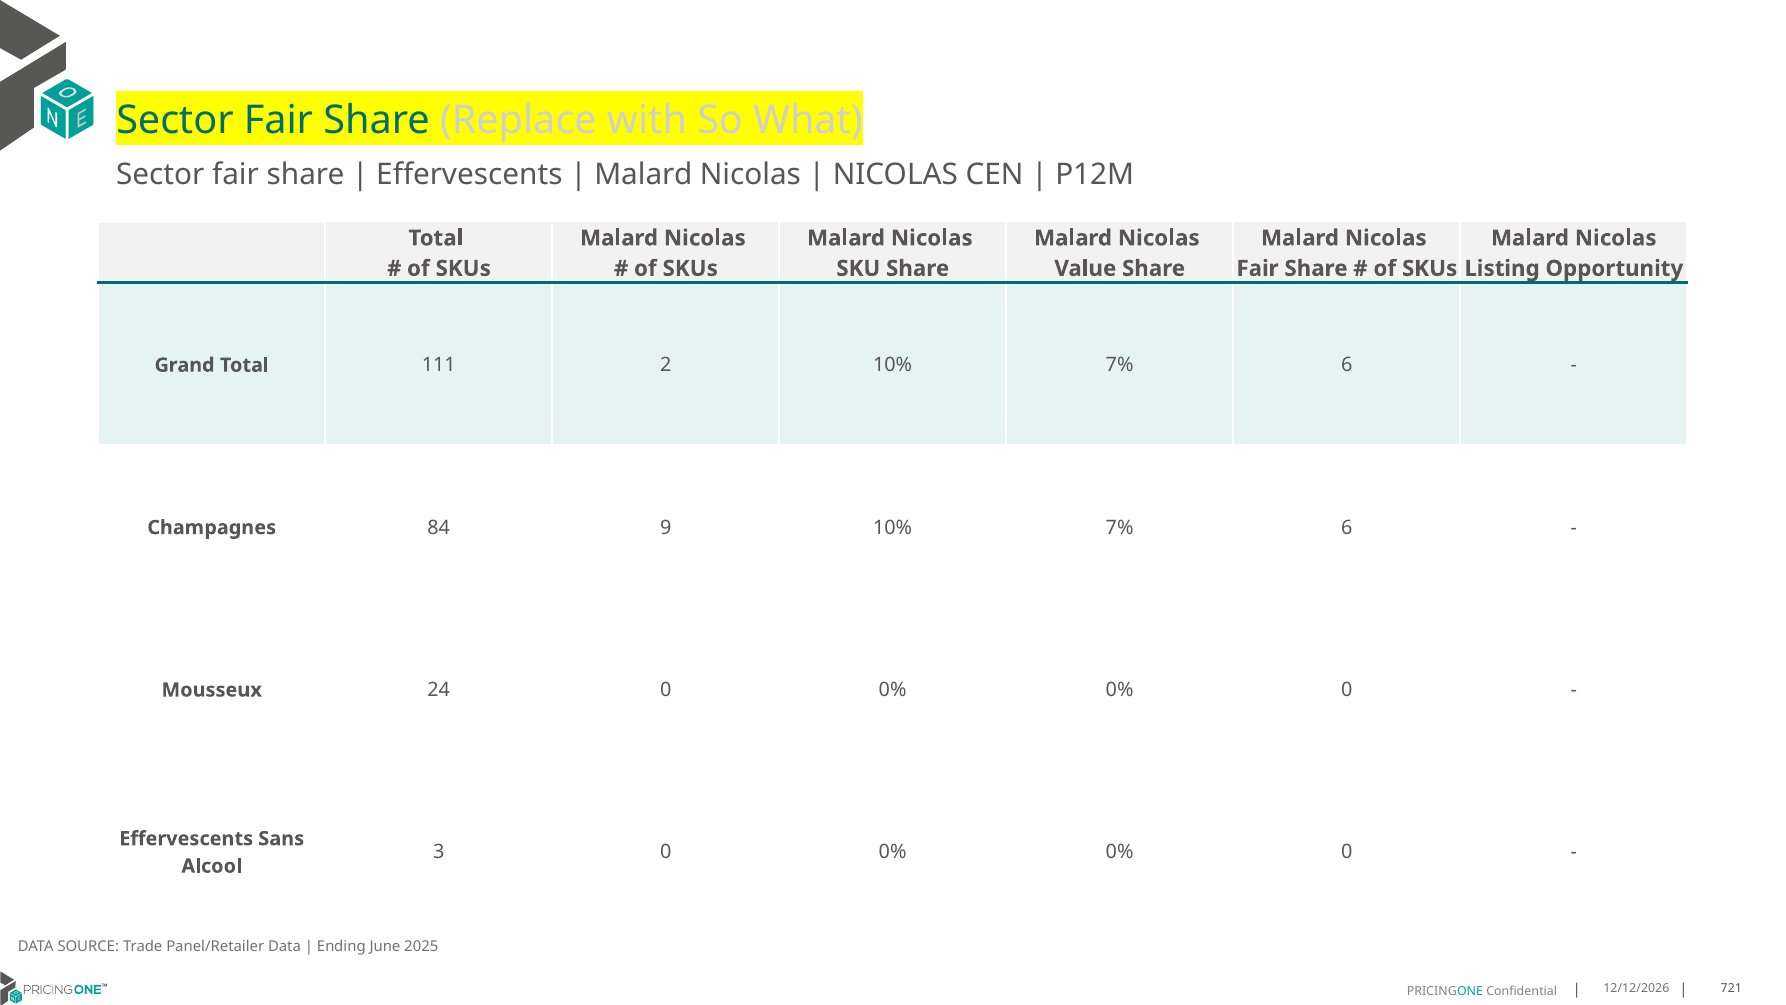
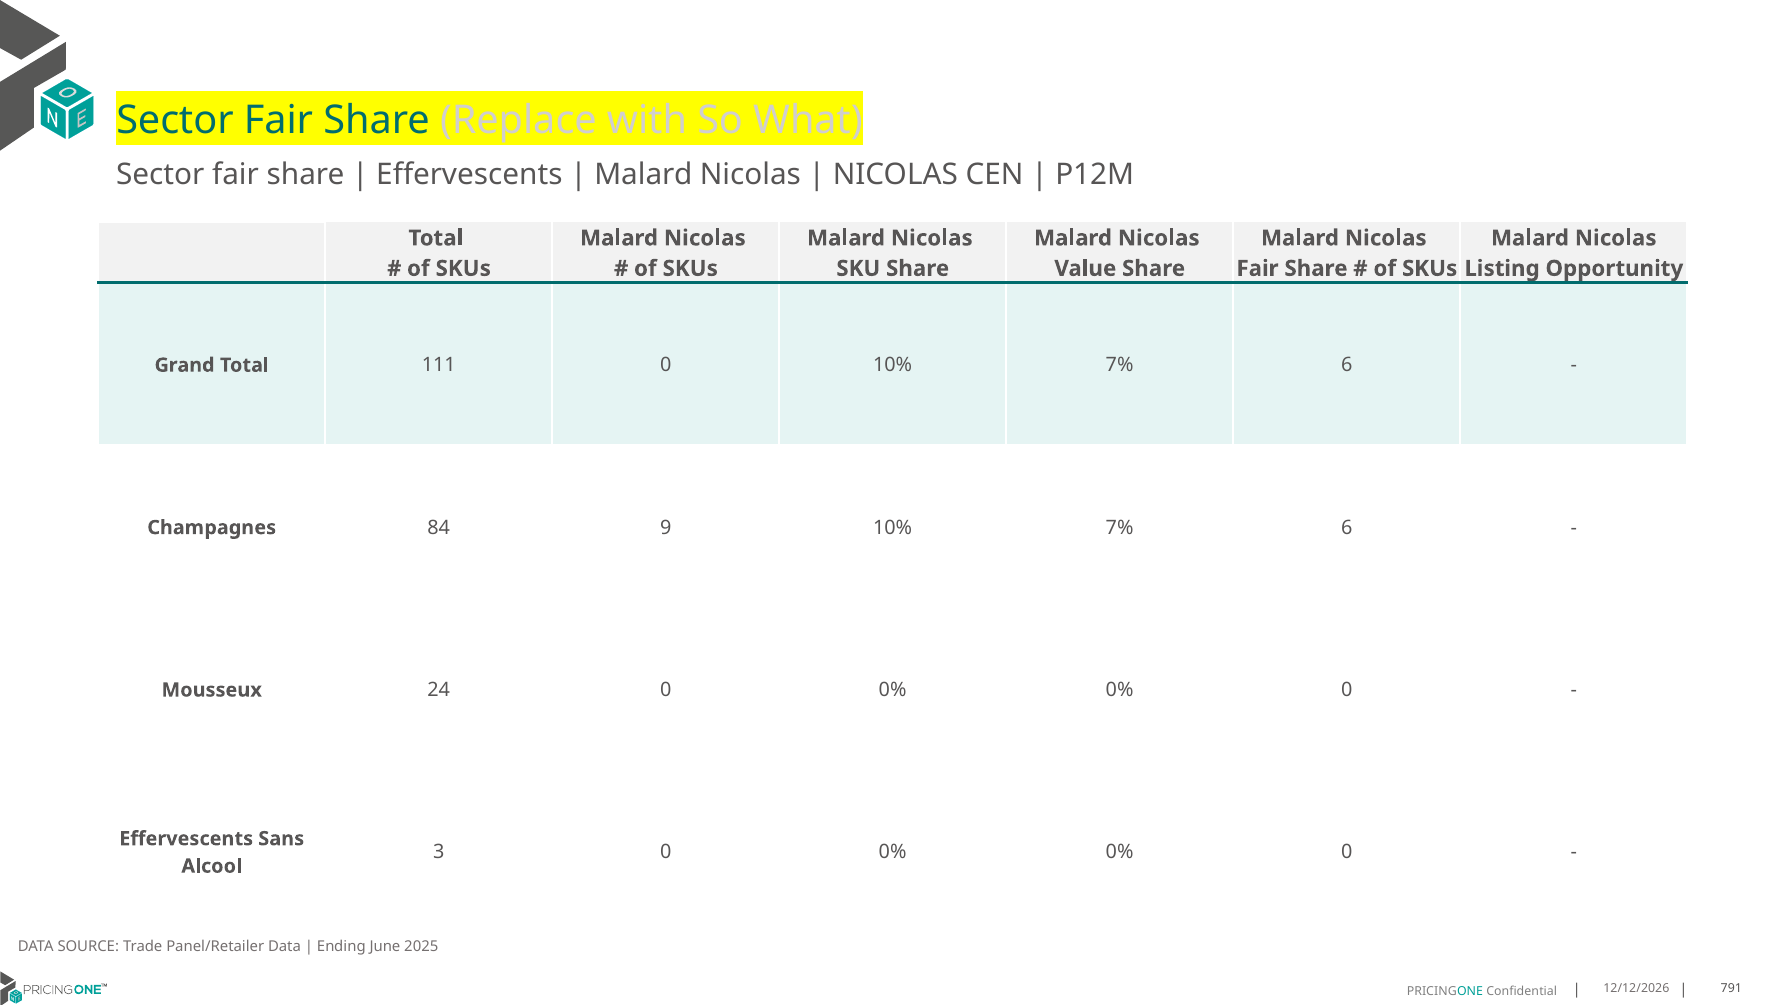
111 2: 2 -> 0
721: 721 -> 791
